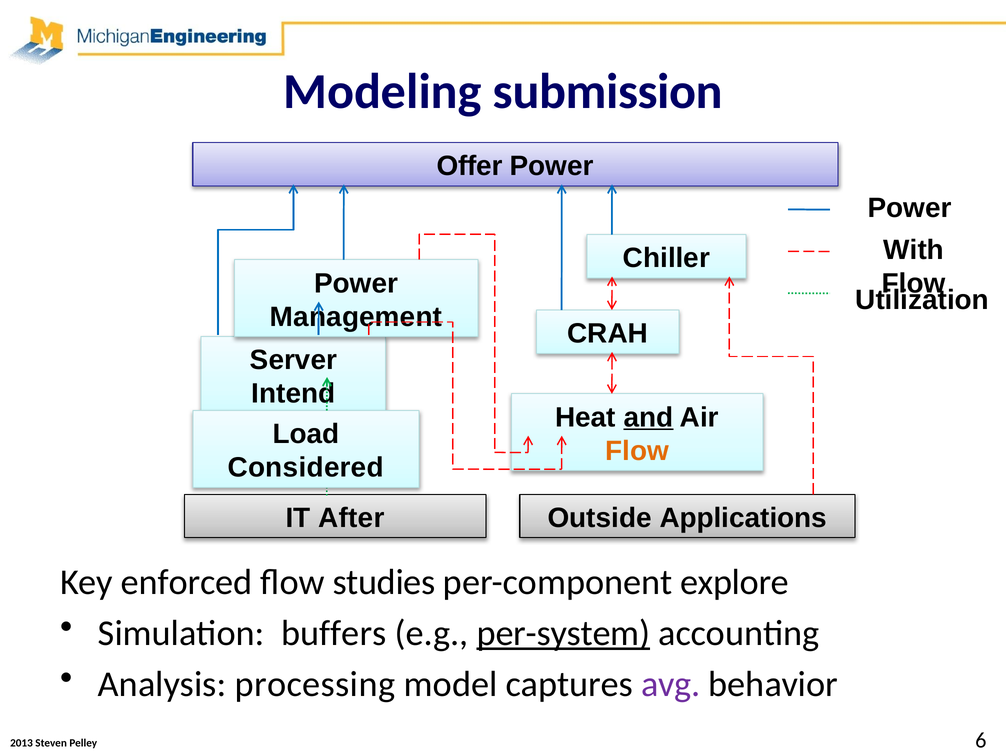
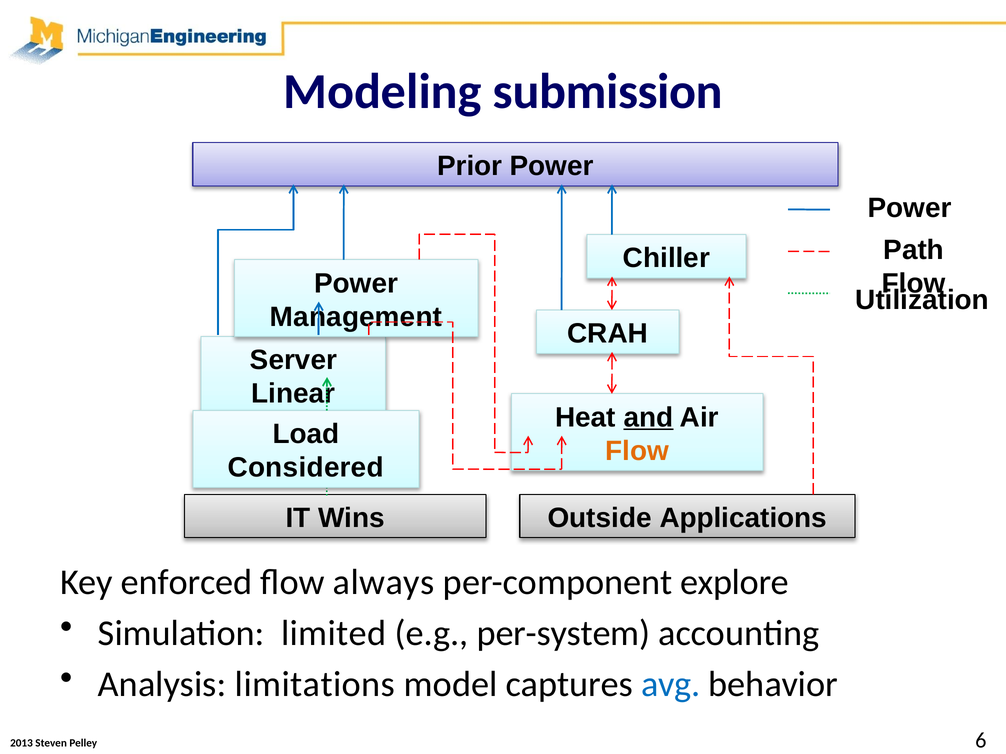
Offer: Offer -> Prior
With: With -> Path
Intend: Intend -> Linear
After: After -> Wins
studies: studies -> always
buffers: buffers -> limited
per-system underline: present -> none
processing: processing -> limitations
avg colour: purple -> blue
